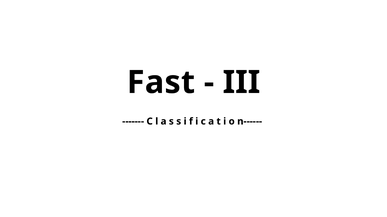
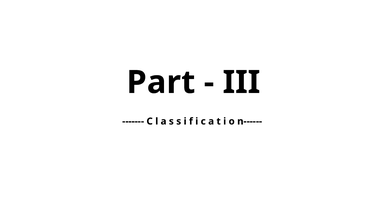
Fast: Fast -> Part
